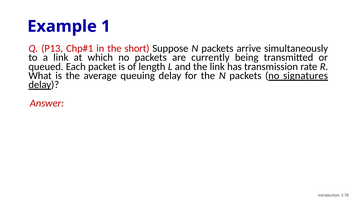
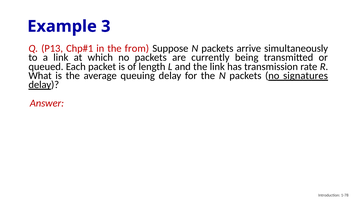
1: 1 -> 3
short: short -> from
